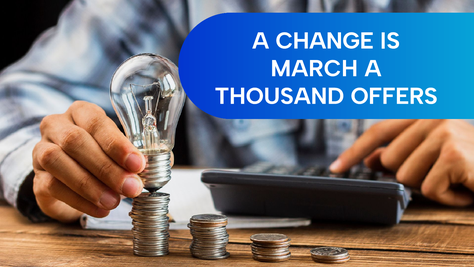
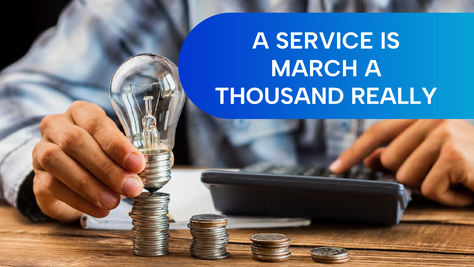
CHANGE: CHANGE -> SERVICE
OFFERS: OFFERS -> REALLY
